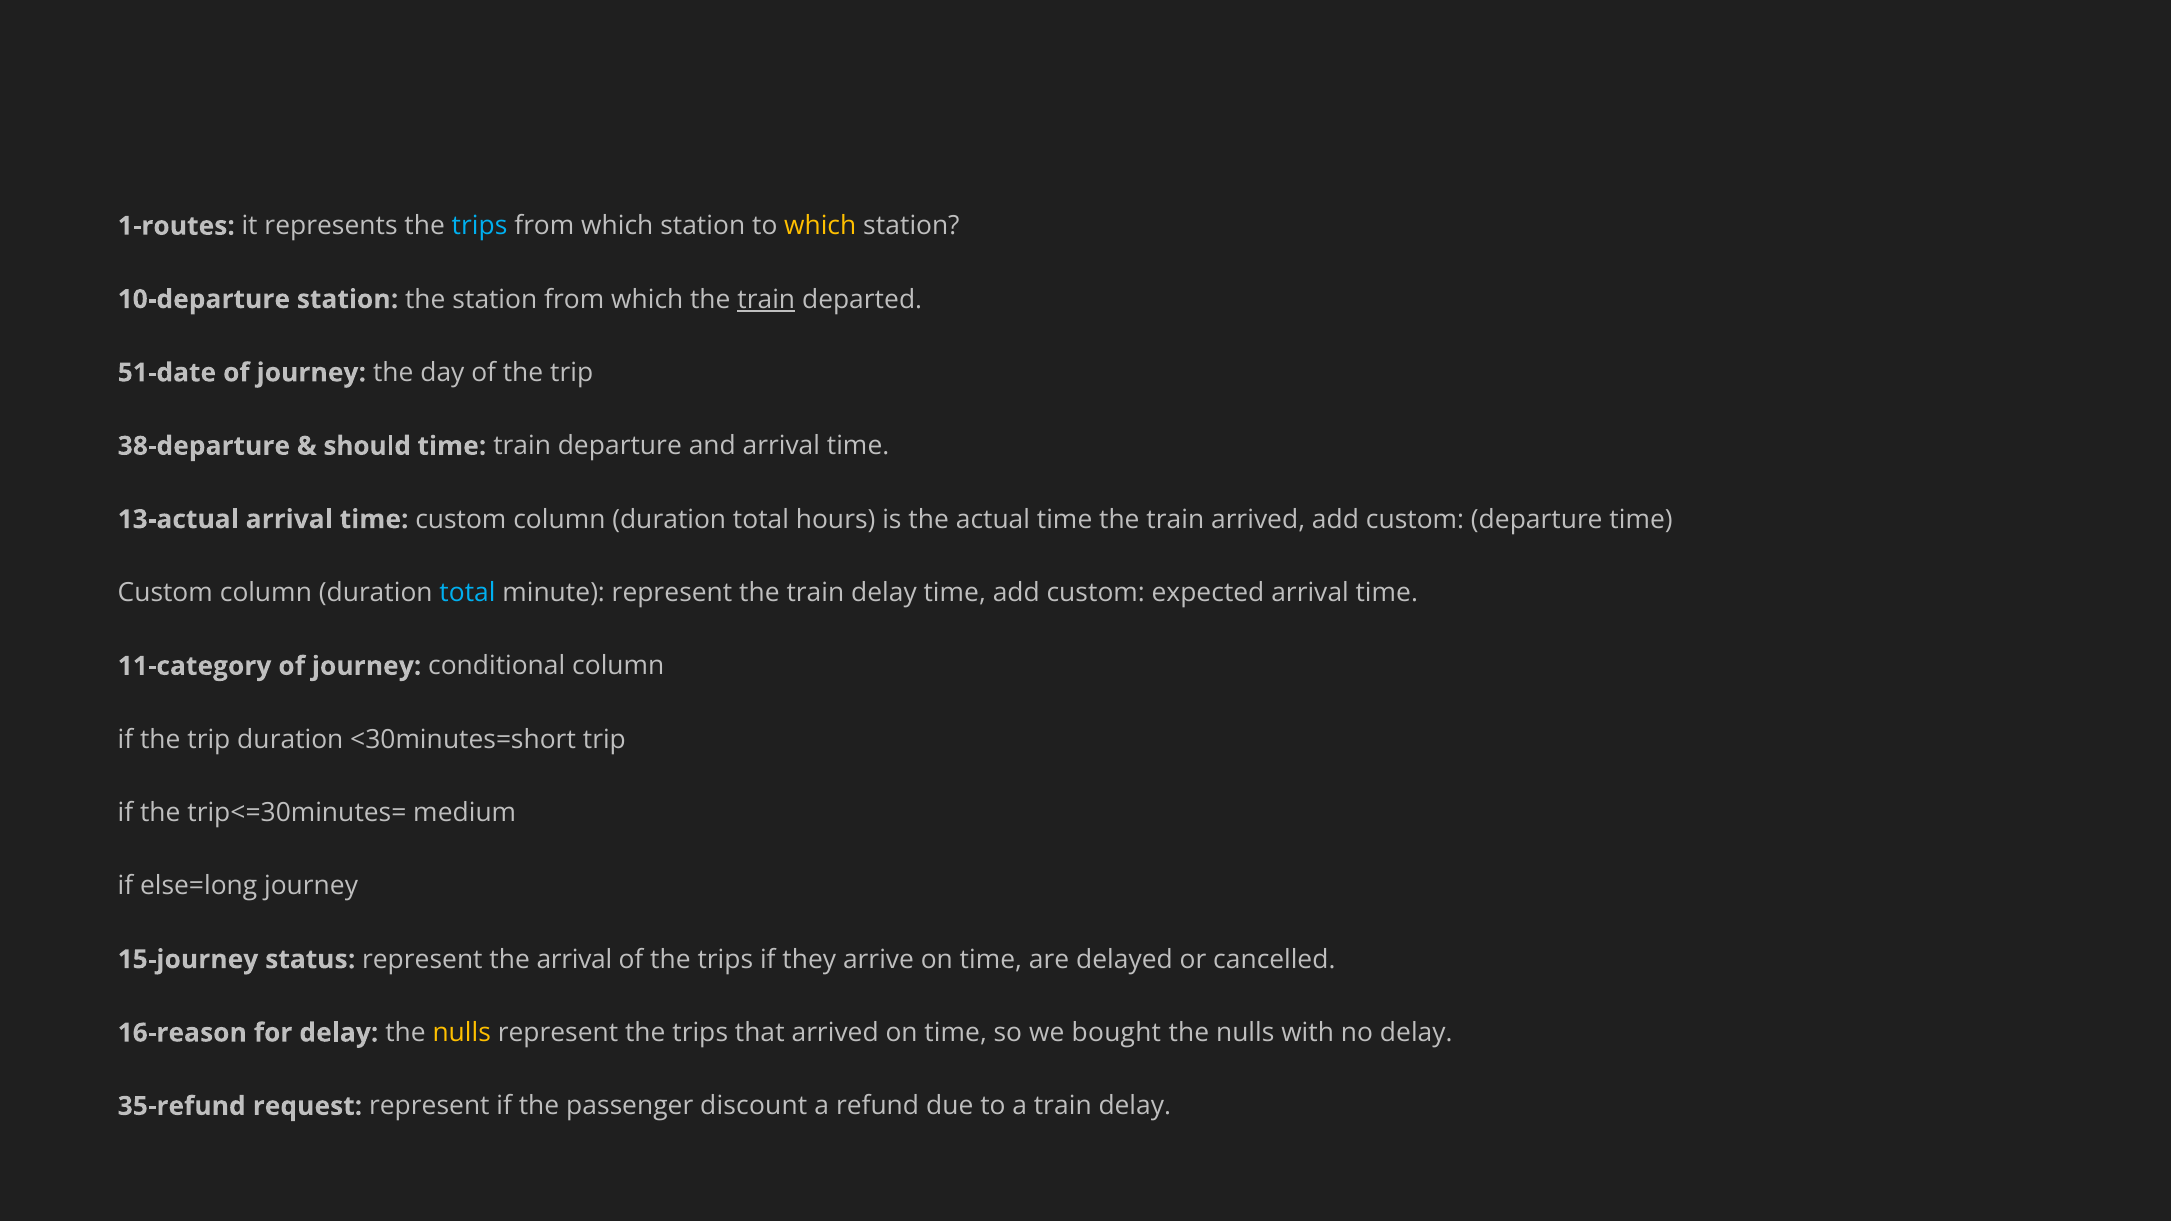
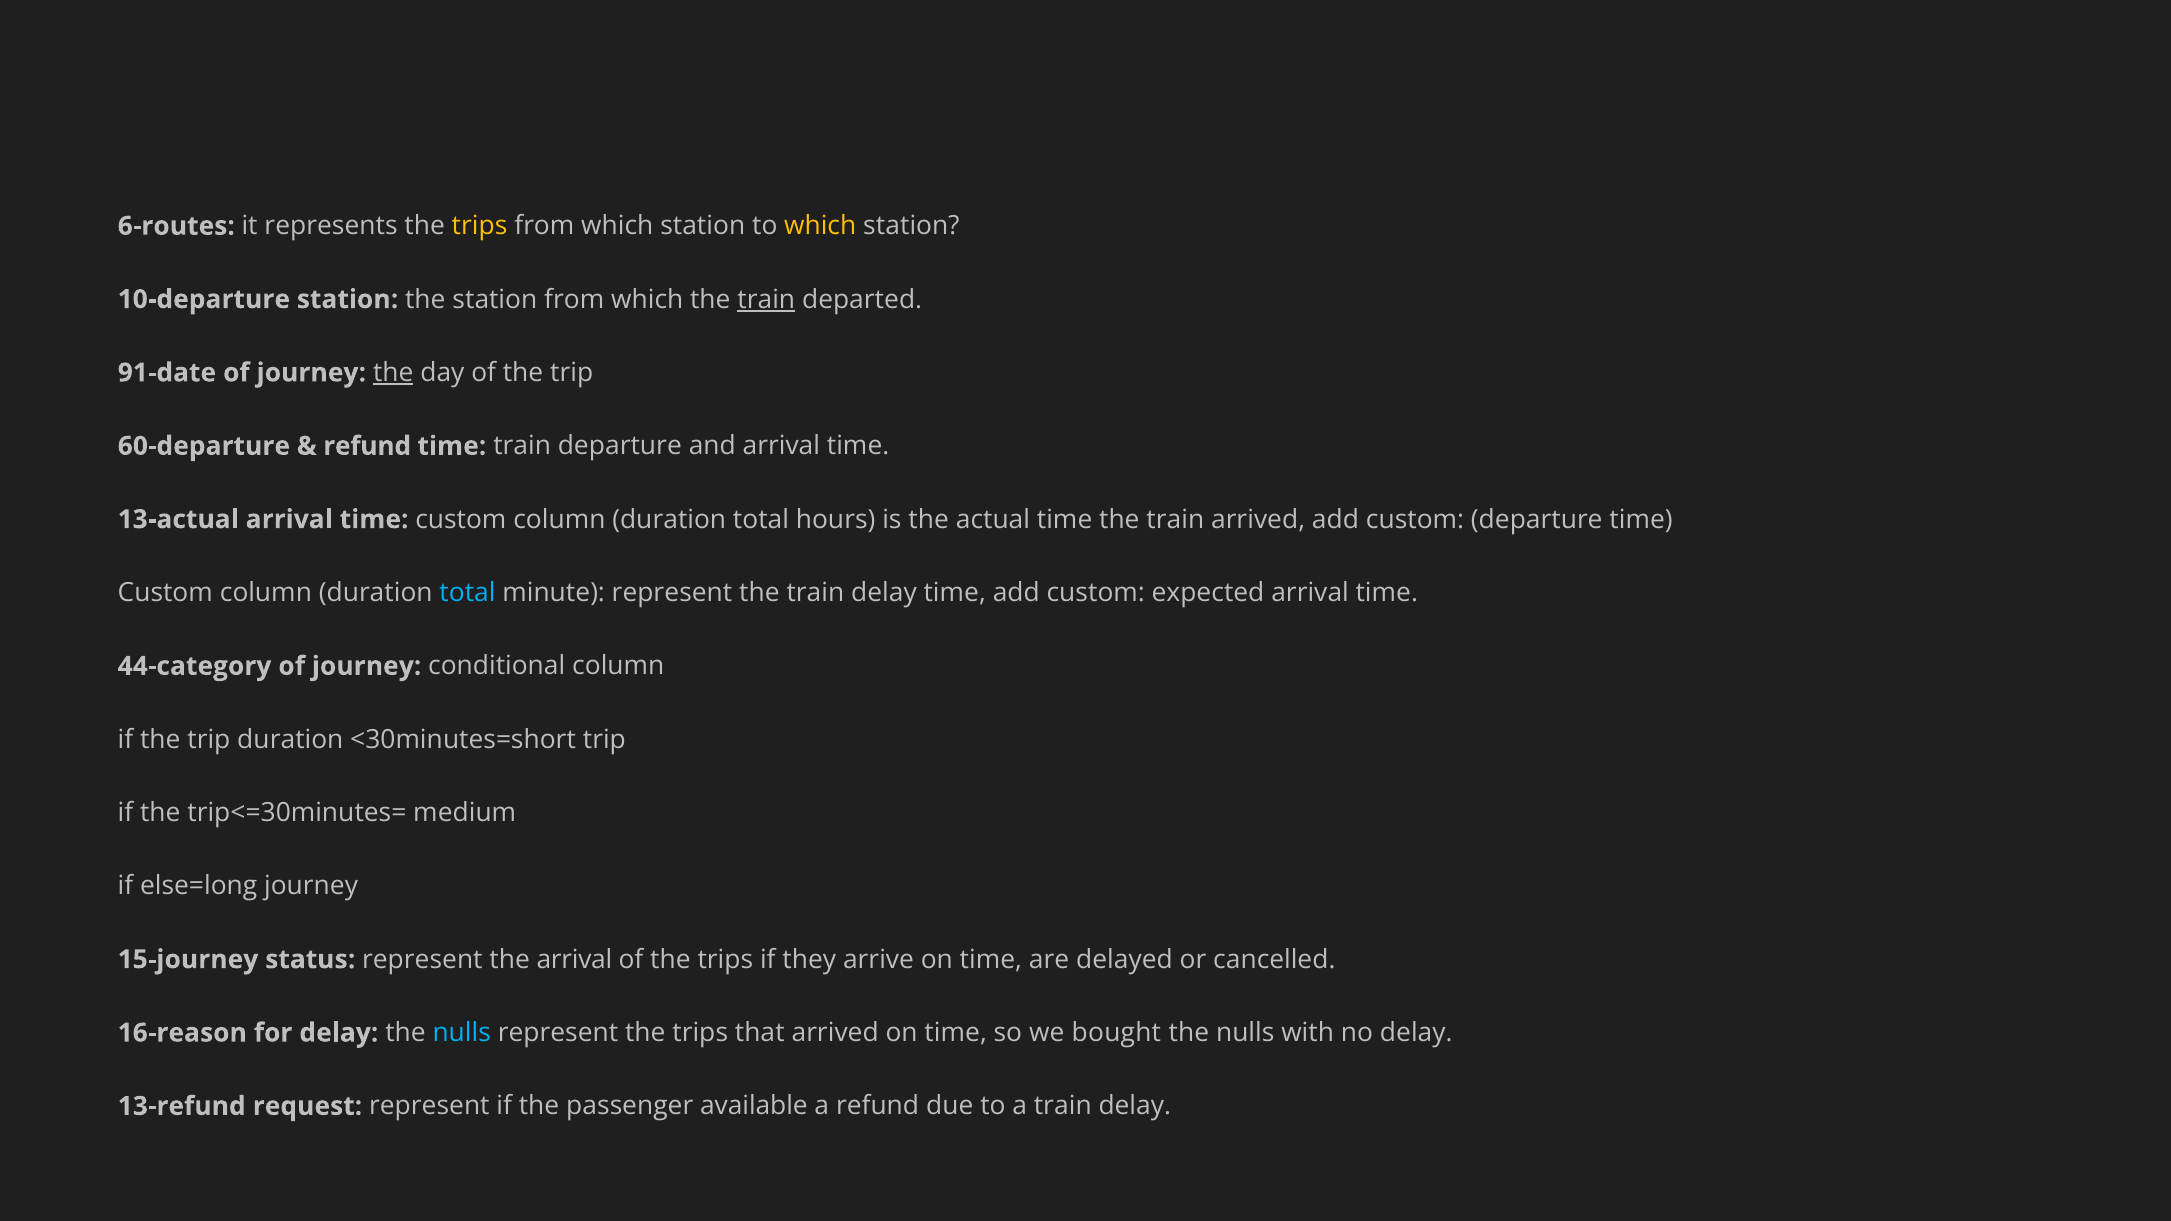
1-routes: 1-routes -> 6-routes
trips at (480, 226) colour: light blue -> yellow
51-date: 51-date -> 91-date
the at (393, 373) underline: none -> present
38-departure: 38-departure -> 60-departure
should at (367, 446): should -> refund
11-category: 11-category -> 44-category
nulls at (462, 1033) colour: yellow -> light blue
35-refund: 35-refund -> 13-refund
discount: discount -> available
